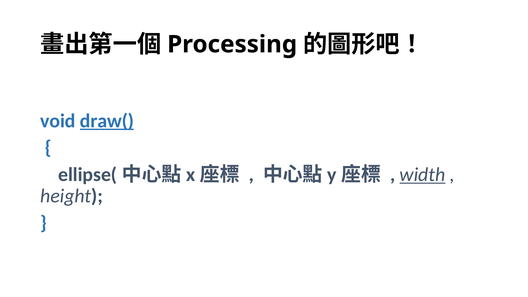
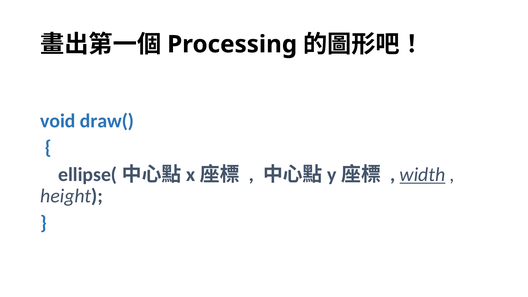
draw( underline: present -> none
